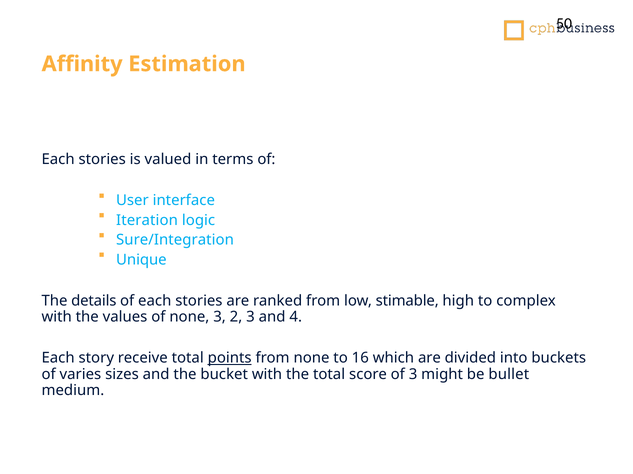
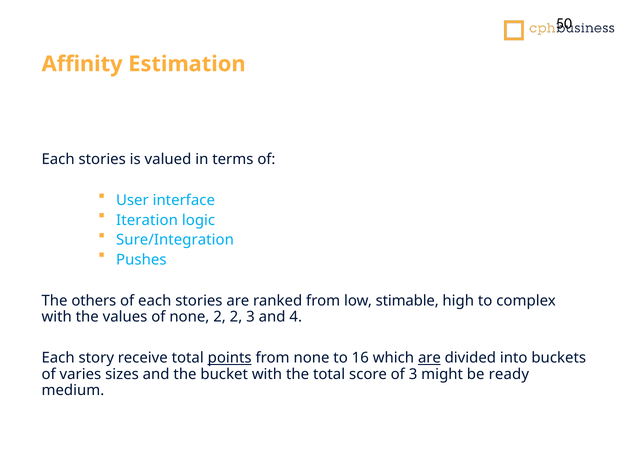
Unique: Unique -> Pushes
details: details -> others
none 3: 3 -> 2
are at (429, 359) underline: none -> present
bullet: bullet -> ready
